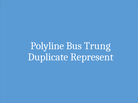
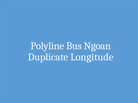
Trung: Trung -> Ngoan
Represent: Represent -> Longitude
